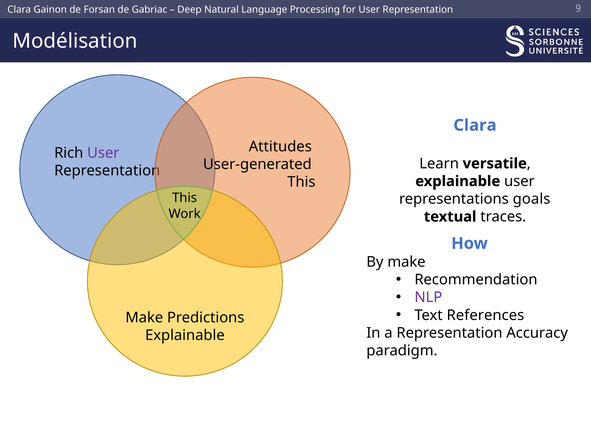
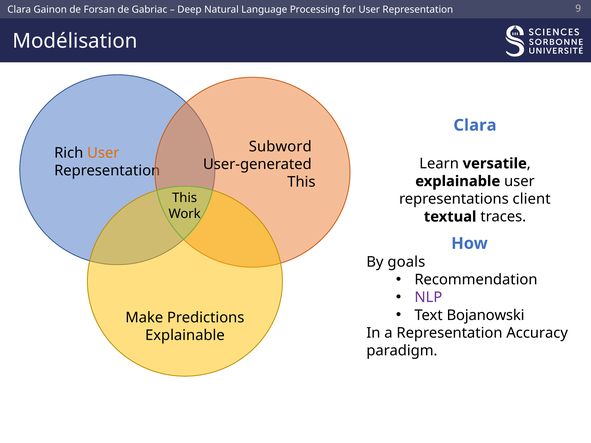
Attitudes: Attitudes -> Subword
User at (103, 153) colour: purple -> orange
goals: goals -> client
By make: make -> goals
References: References -> Bojanowski
